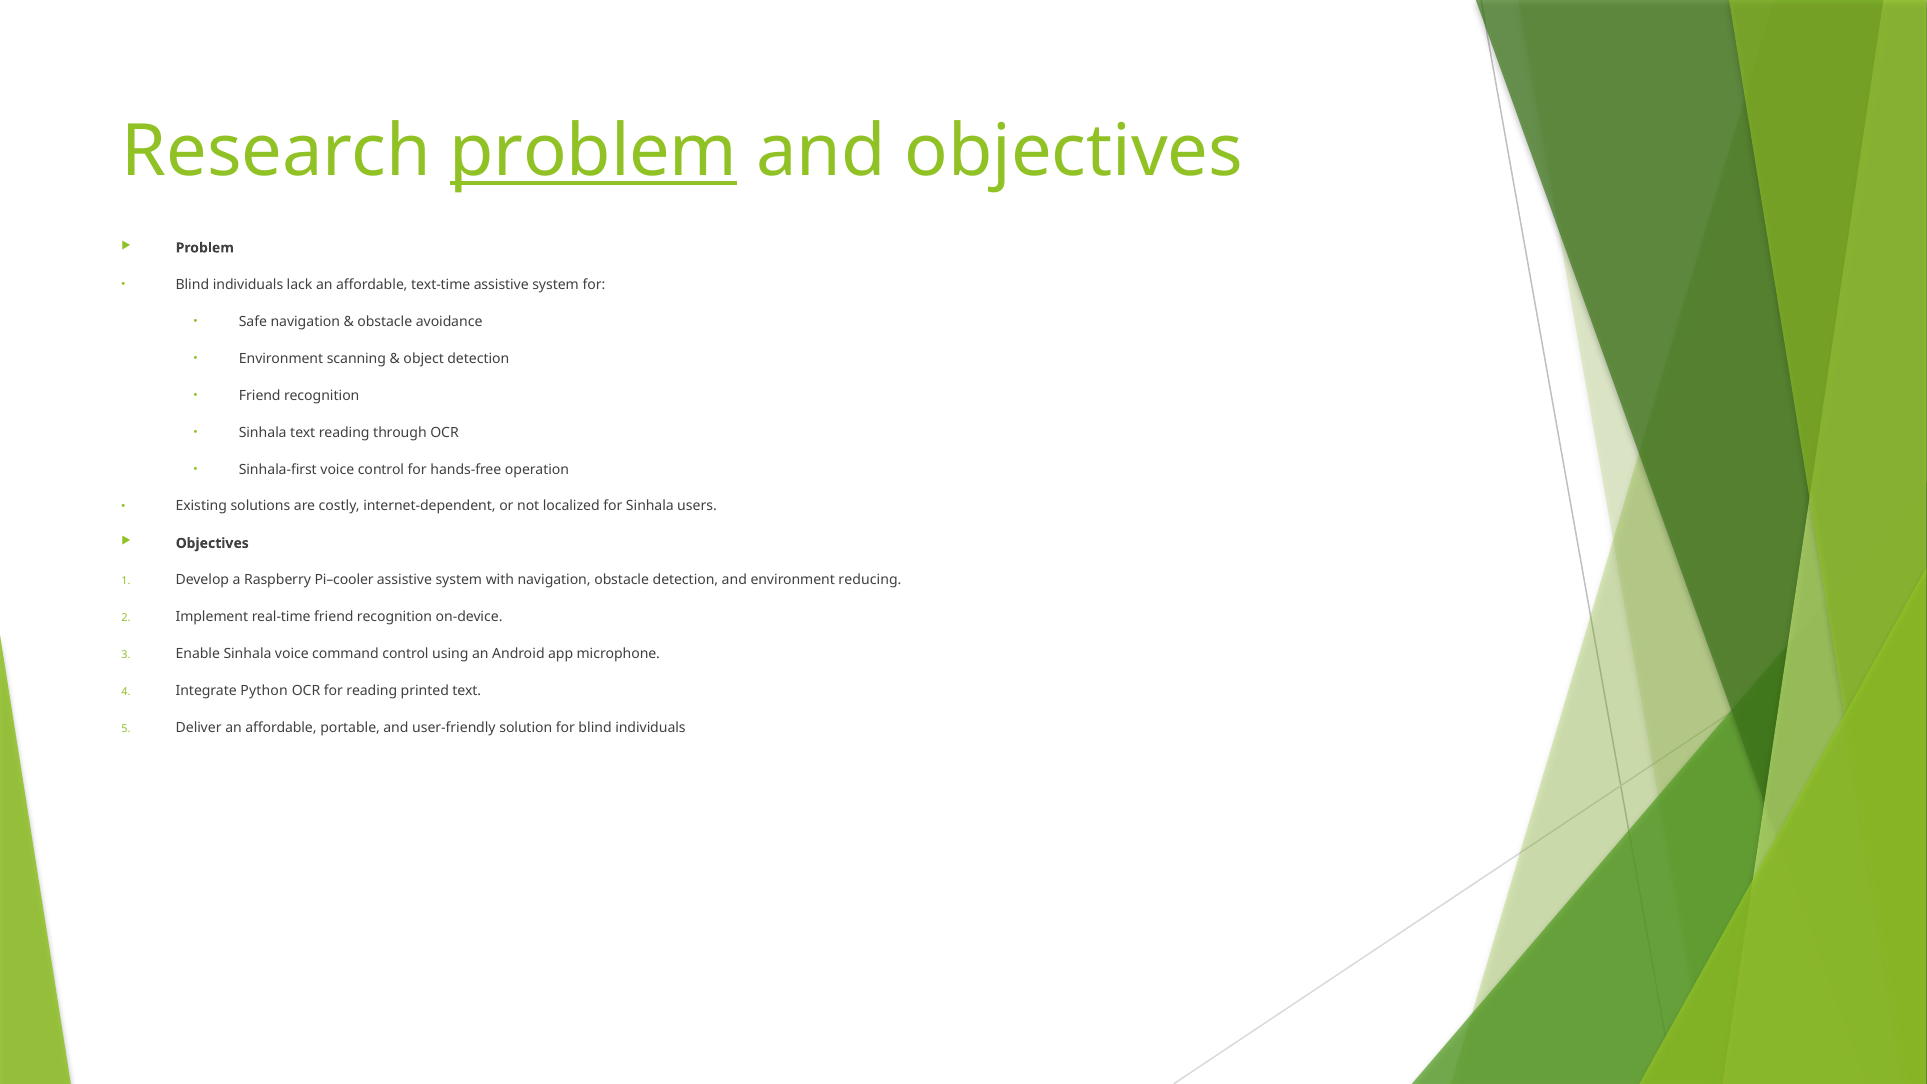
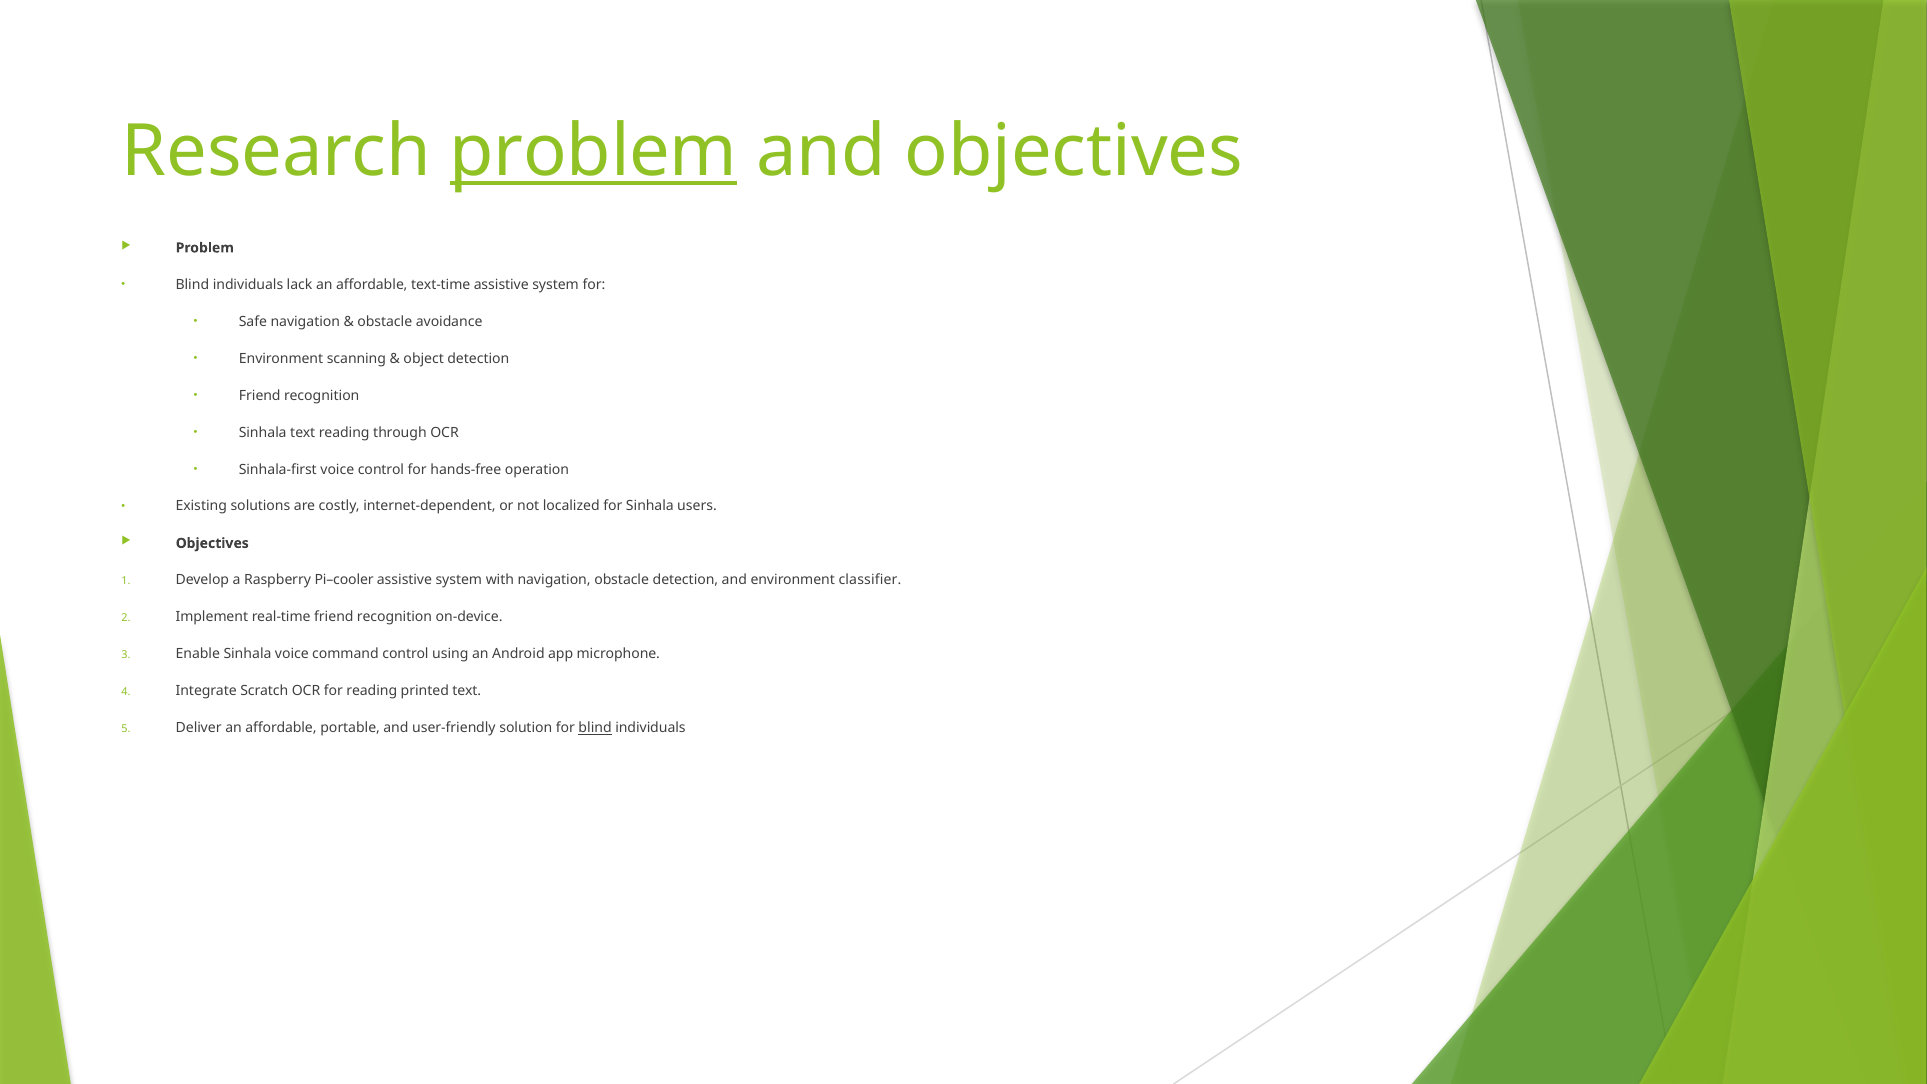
reducing: reducing -> classifier
Python: Python -> Scratch
blind at (595, 728) underline: none -> present
